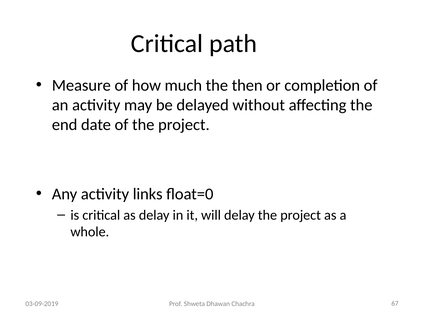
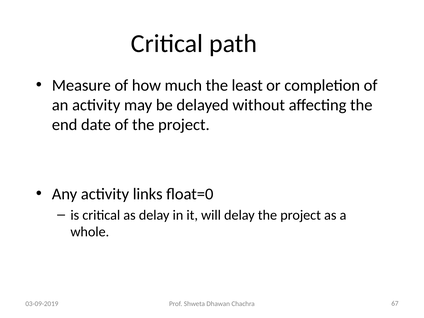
then: then -> least
